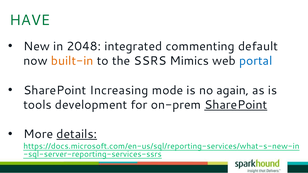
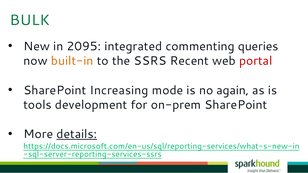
HAVE: HAVE -> BULK
2048: 2048 -> 2095
default: default -> queries
Mimics: Mimics -> Recent
portal colour: blue -> red
SharePoint at (236, 105) underline: present -> none
